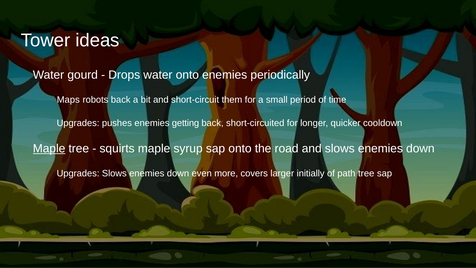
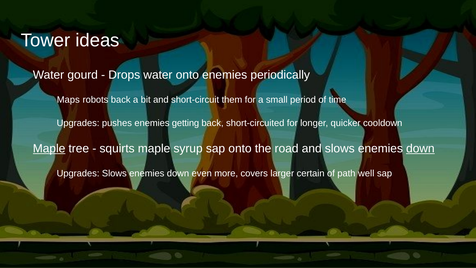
down at (420, 149) underline: none -> present
initially: initially -> certain
path tree: tree -> well
